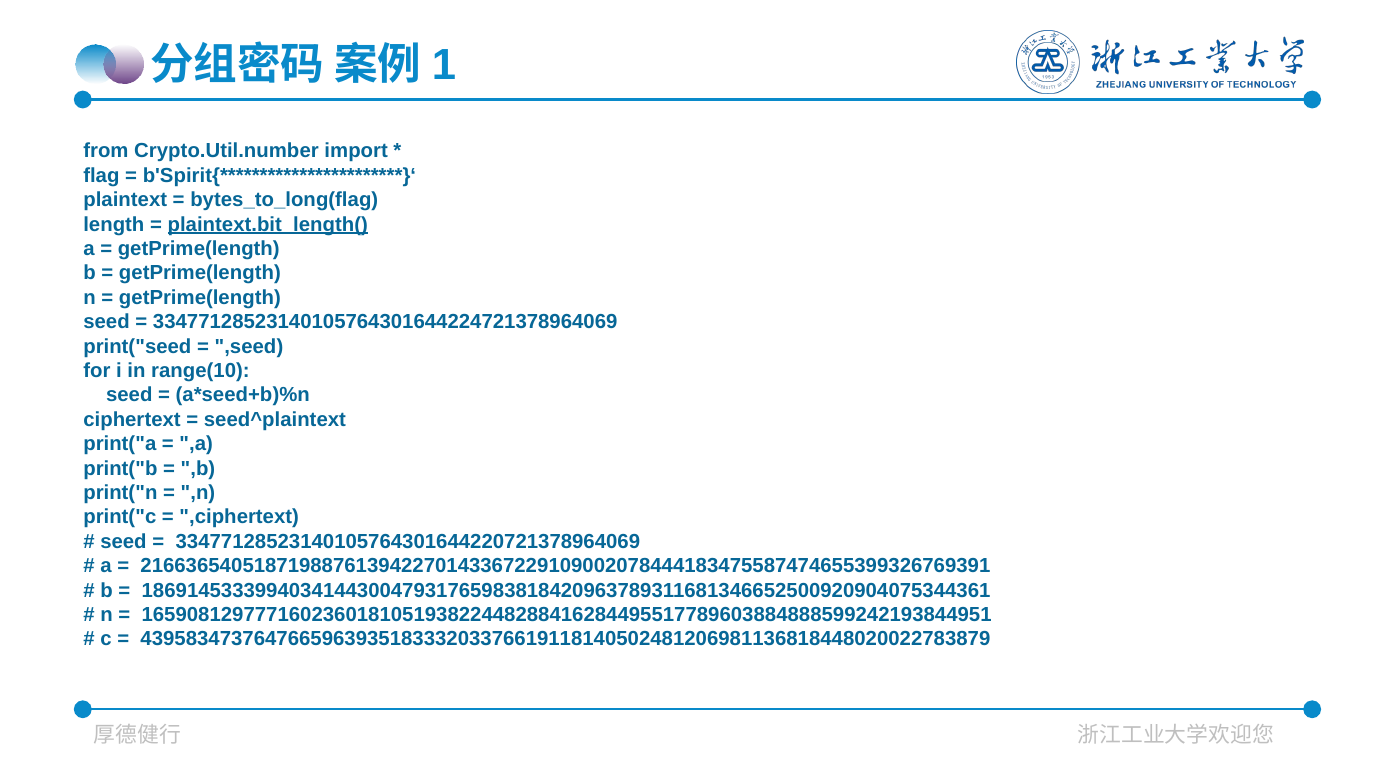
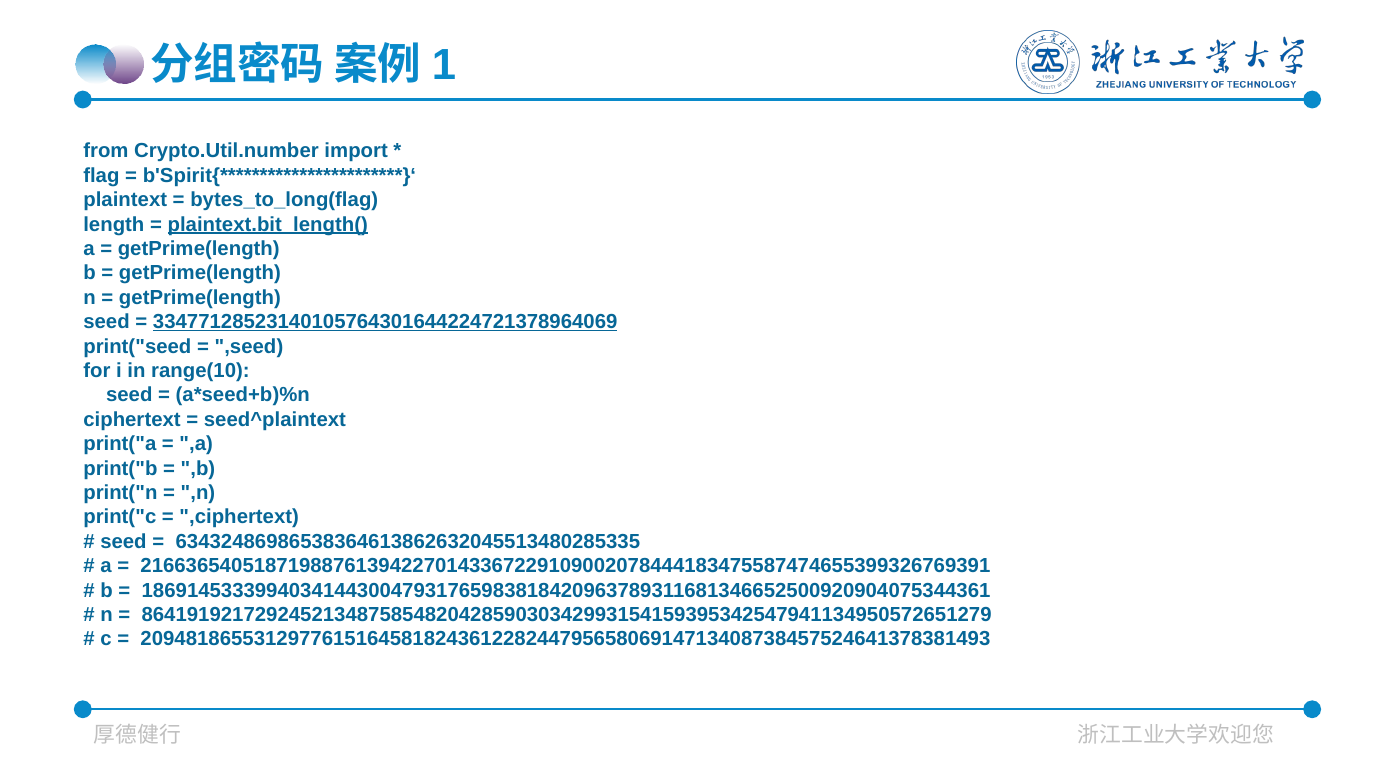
33477128523140105764301644224721378964069 underline: none -> present
33477128523140105764301644220721378964069: 33477128523140105764301644220721378964069 -> 63432486986538364613862632045513480285335
165908129777160236018105193822448288416284495517789603884888599242193844951: 165908129777160236018105193822448288416284495517789603884888599242193844951 -> 864191921729245213487585482042859030342993154159395342547941134950572651279
439583473764766596393518333203376619118140502481206981136818448020022783879: 439583473764766596393518333203376619118140502481206981136818448020022783879 -> 209481865531297761516458182436122824479565806914713408738457524641378381493
